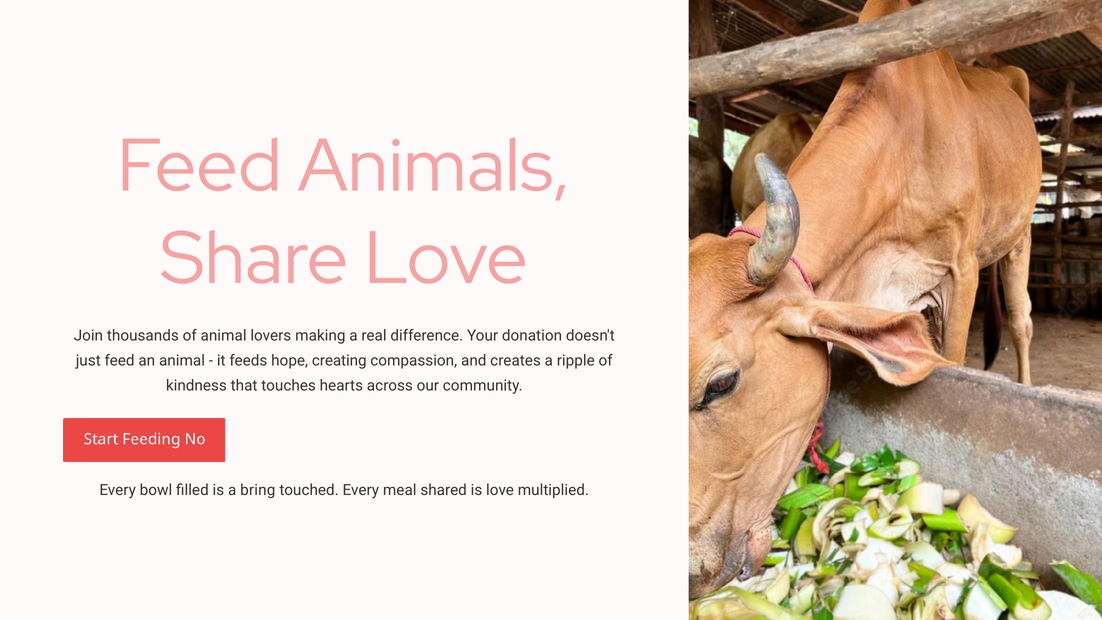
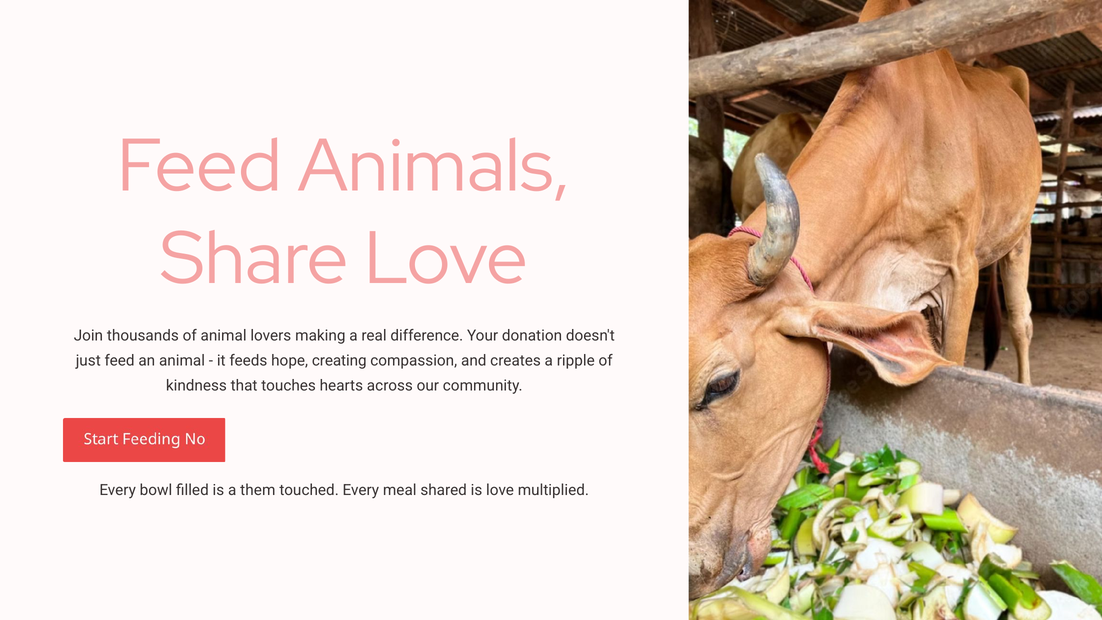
bring: bring -> them
